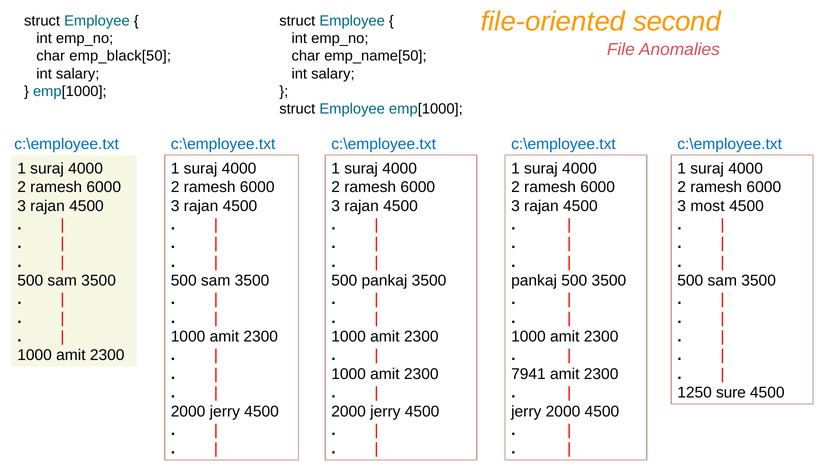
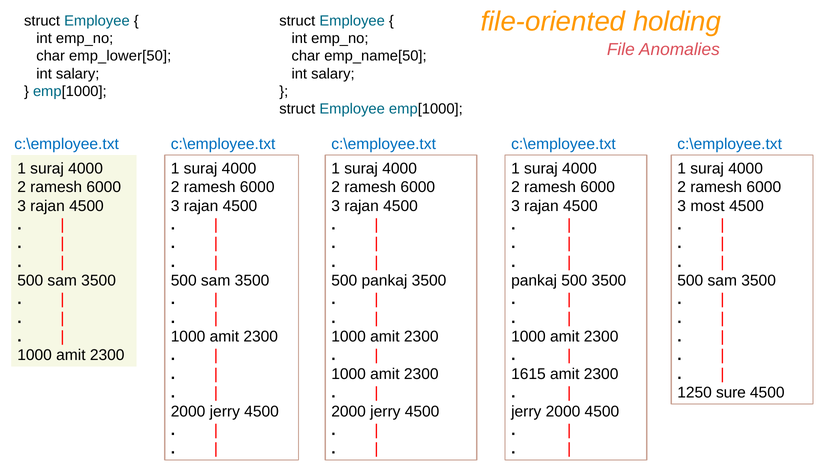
second: second -> holding
emp_black[50: emp_black[50 -> emp_lower[50
7941: 7941 -> 1615
